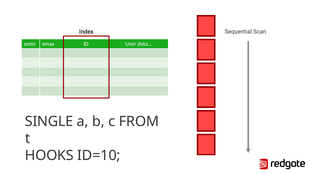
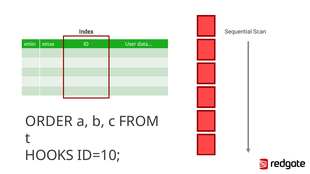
SINGLE: SINGLE -> ORDER
